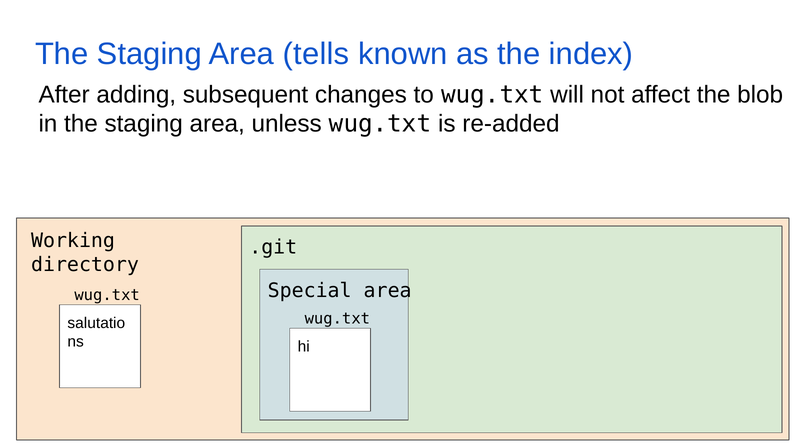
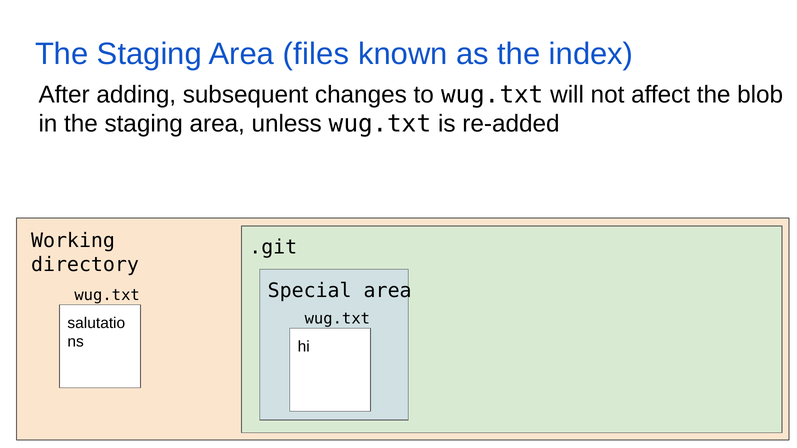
tells: tells -> files
